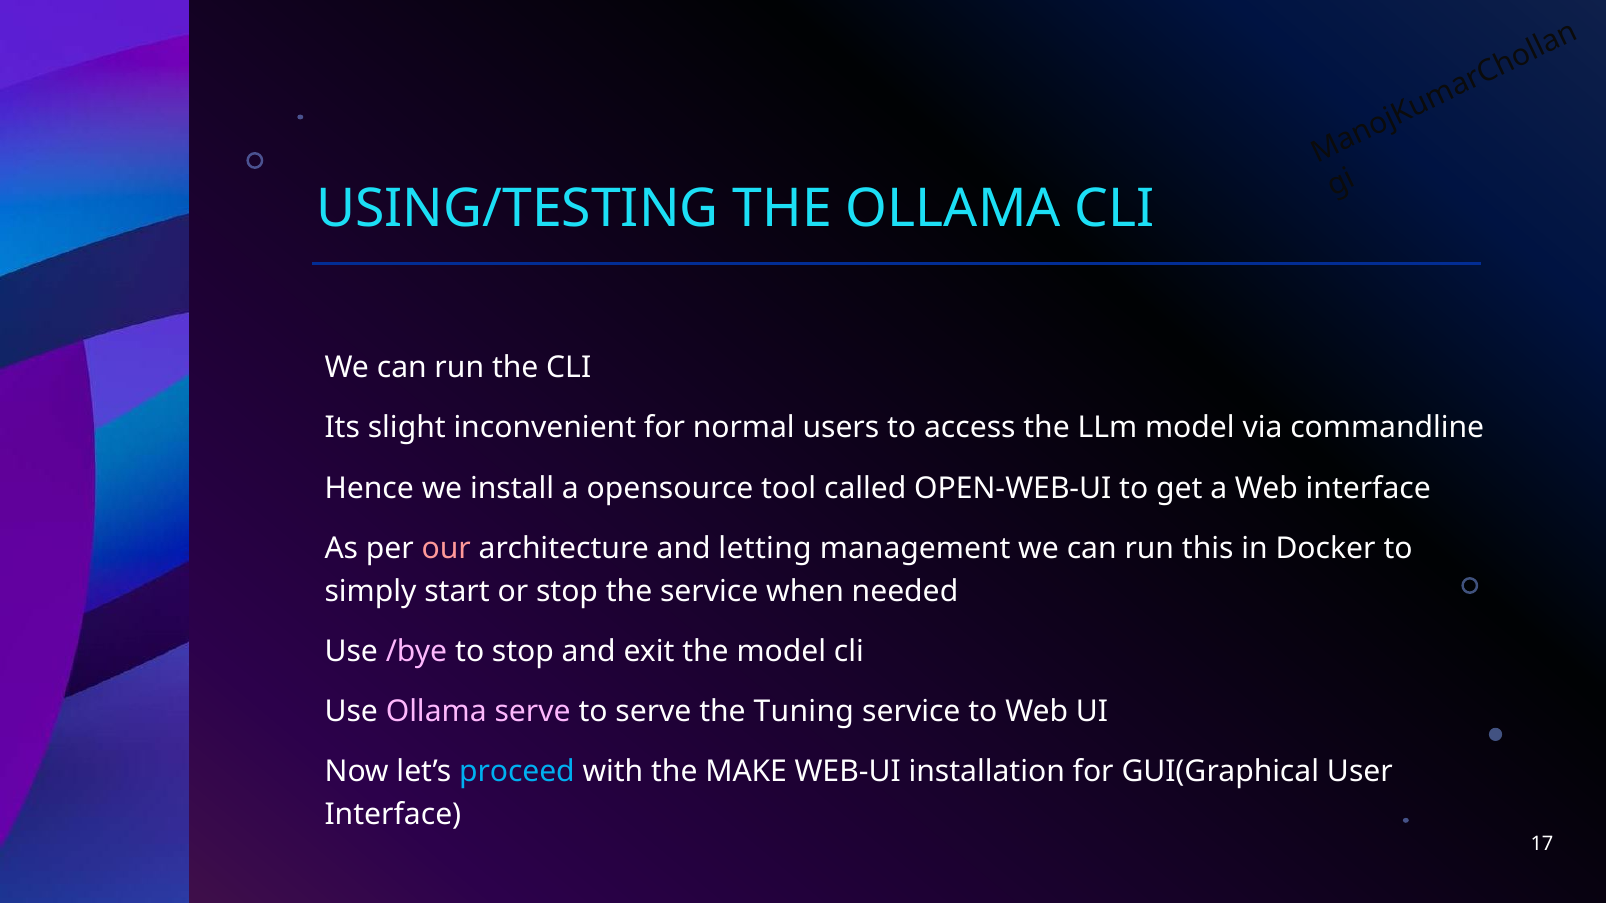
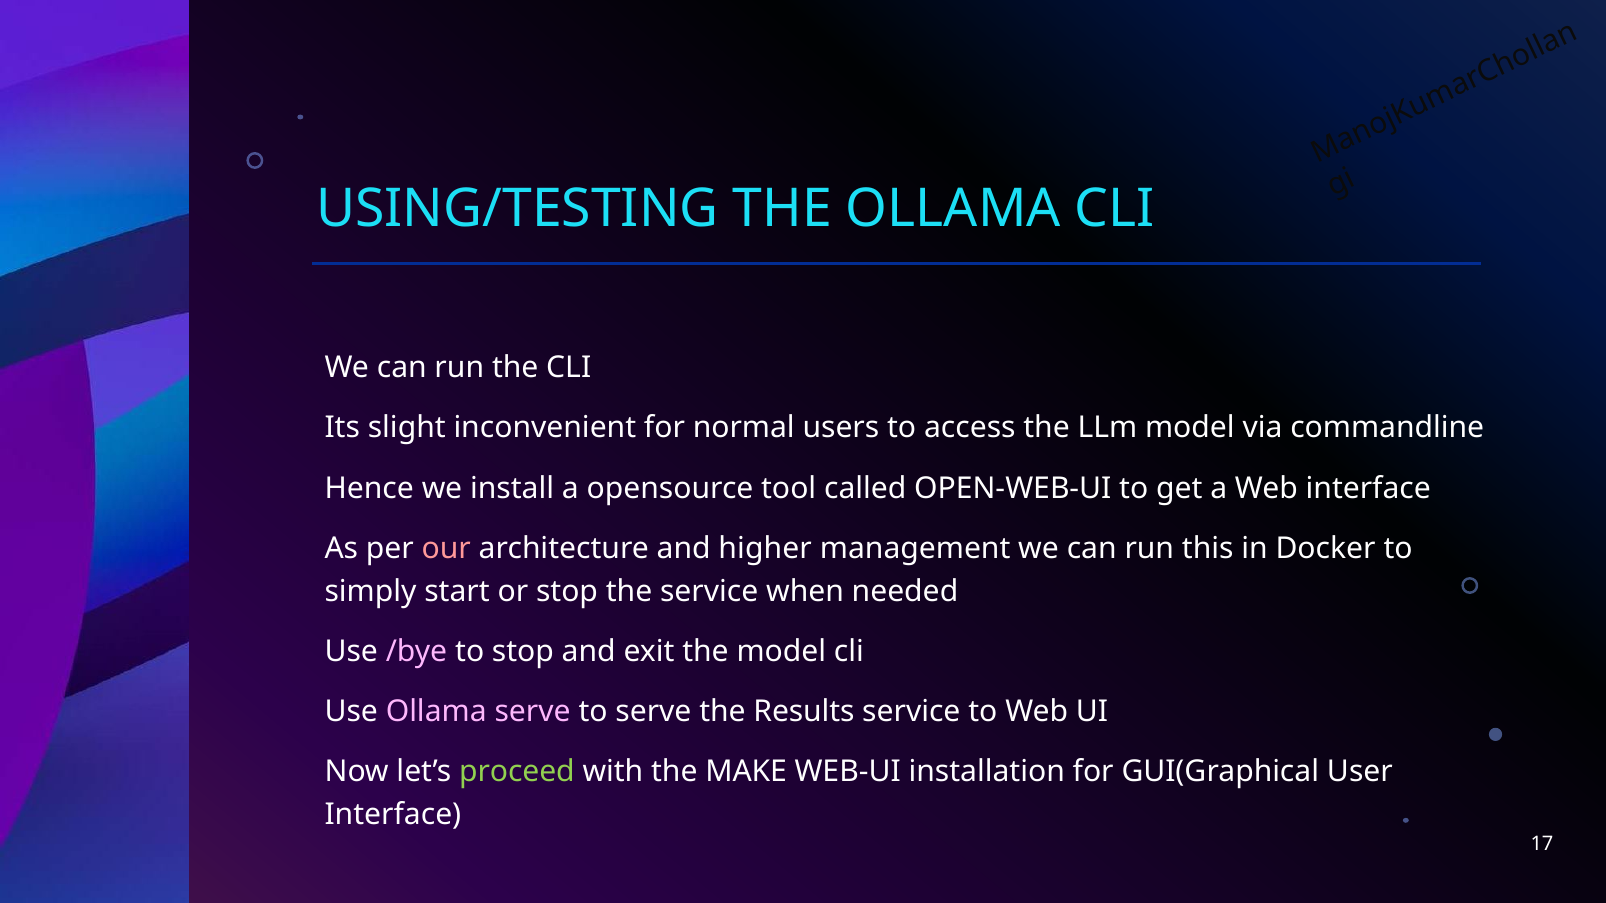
letting: letting -> higher
Tuning: Tuning -> Results
proceed colour: light blue -> light green
